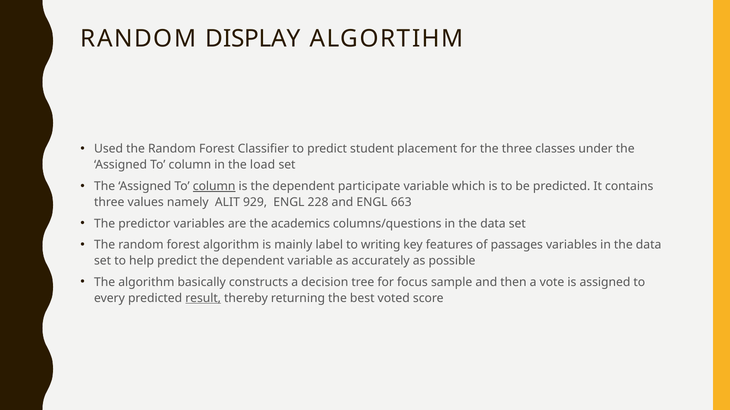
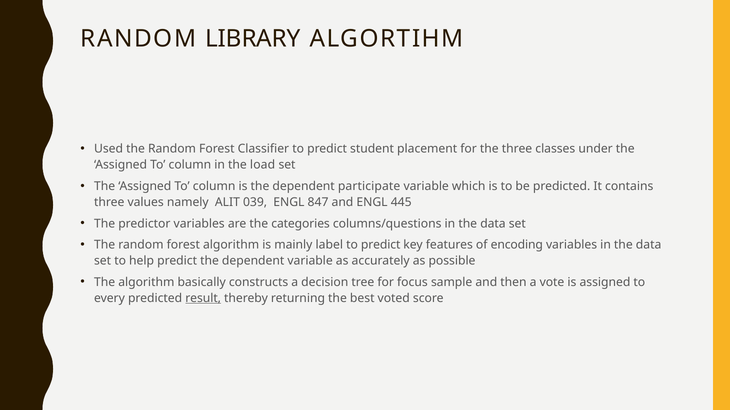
DISPLAY: DISPLAY -> LIBRARY
column at (214, 187) underline: present -> none
929: 929 -> 039
228: 228 -> 847
663: 663 -> 445
academics: academics -> categories
writing at (381, 245): writing -> predict
passages: passages -> encoding
